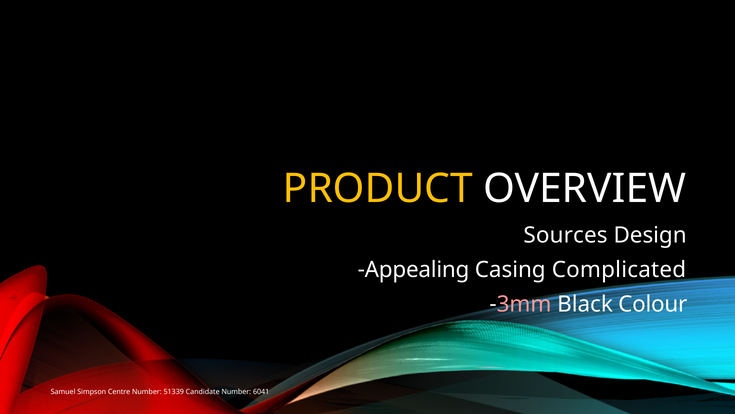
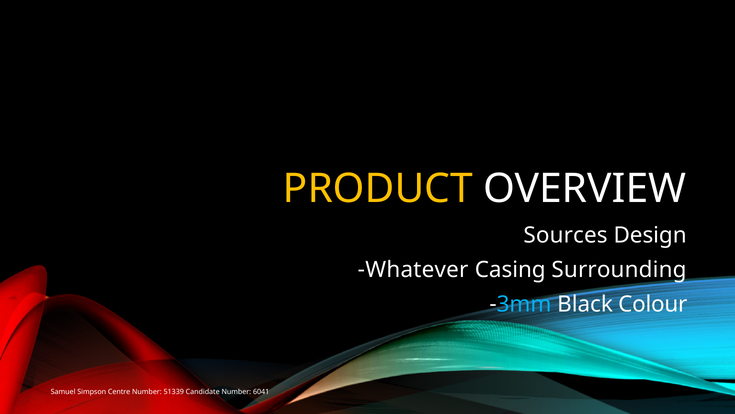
Appealing: Appealing -> Whatever
Complicated: Complicated -> Surrounding
3mm colour: pink -> light blue
